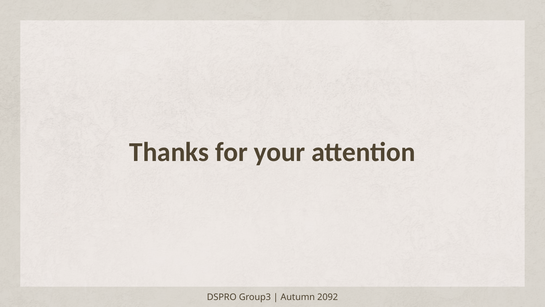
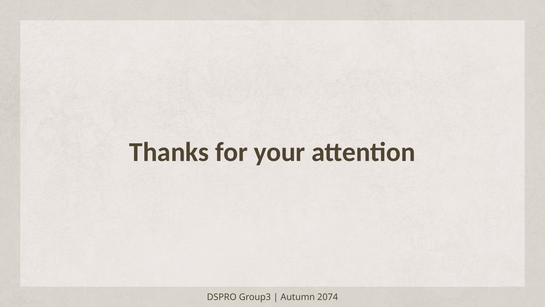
2092: 2092 -> 2074
